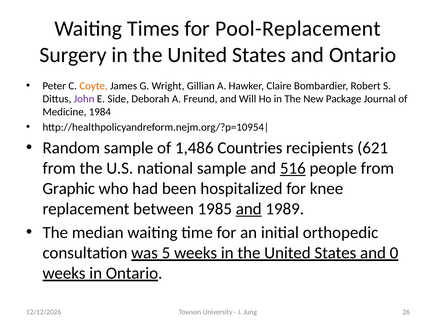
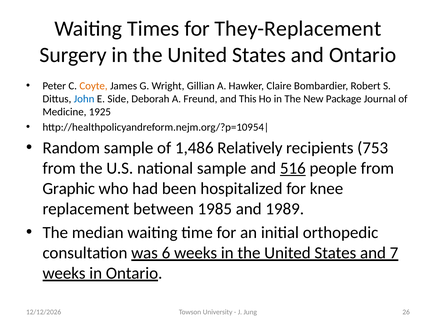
Pool-Replacement: Pool-Replacement -> They-Replacement
John colour: purple -> blue
Will: Will -> This
1984: 1984 -> 1925
Countries: Countries -> Relatively
621: 621 -> 753
and at (249, 209) underline: present -> none
5: 5 -> 6
0: 0 -> 7
